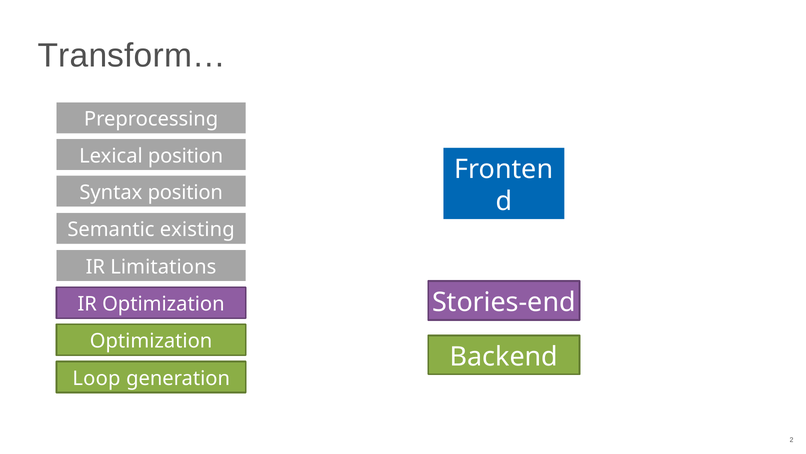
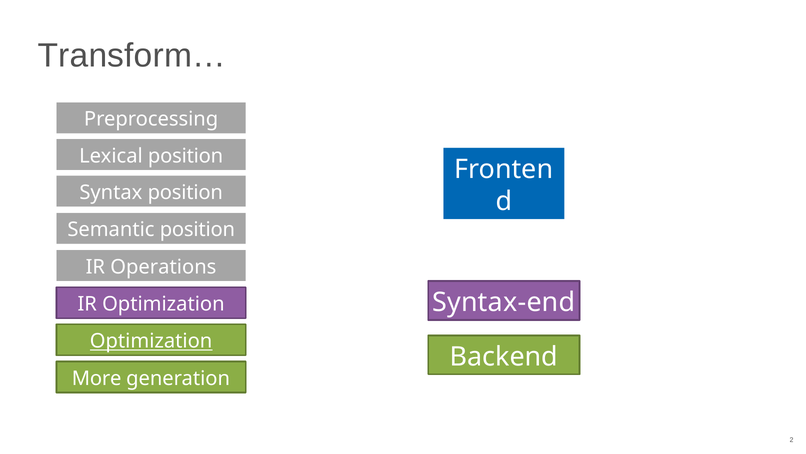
Semantic existing: existing -> position
Limitations: Limitations -> Operations
Stories-end: Stories-end -> Syntax-end
Optimization at (151, 341) underline: none -> present
Loop: Loop -> More
